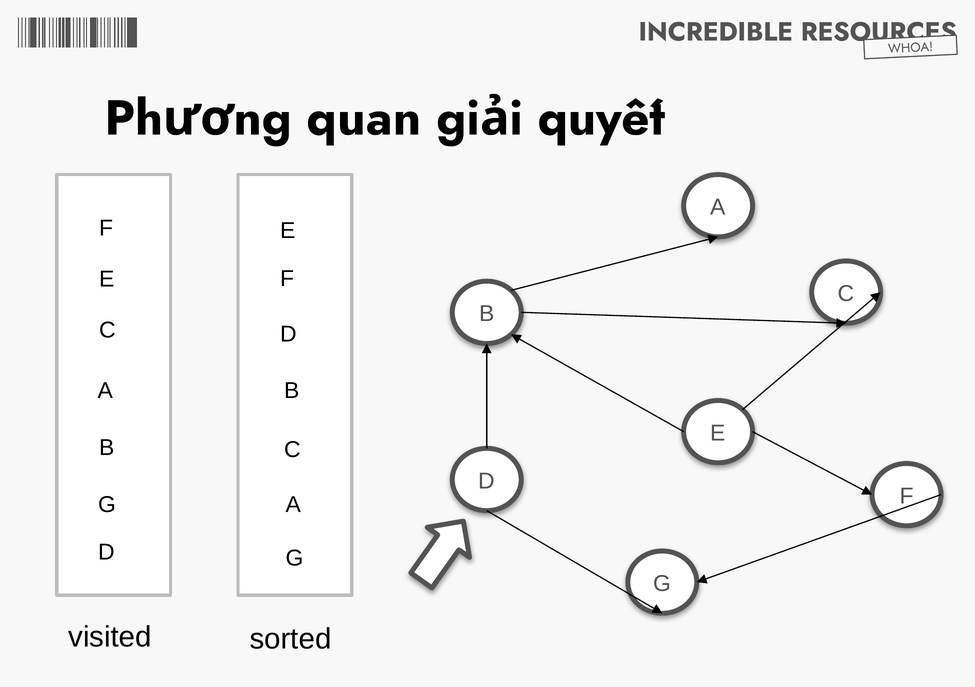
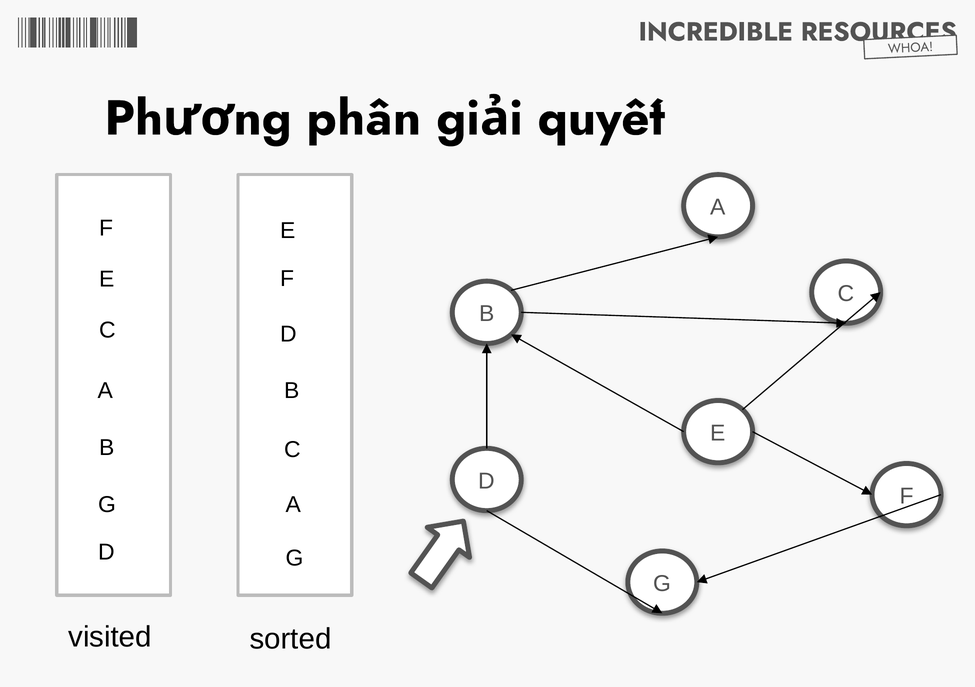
quan: quan -> phần
